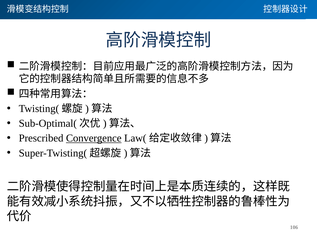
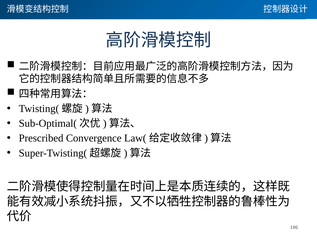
Convergence underline: present -> none
